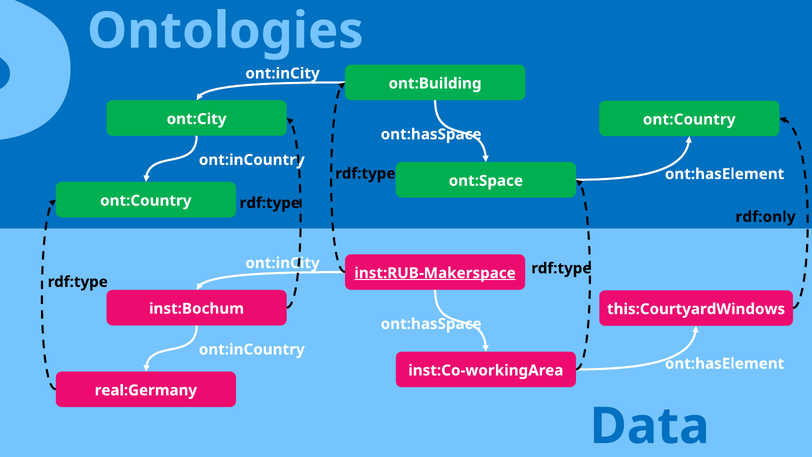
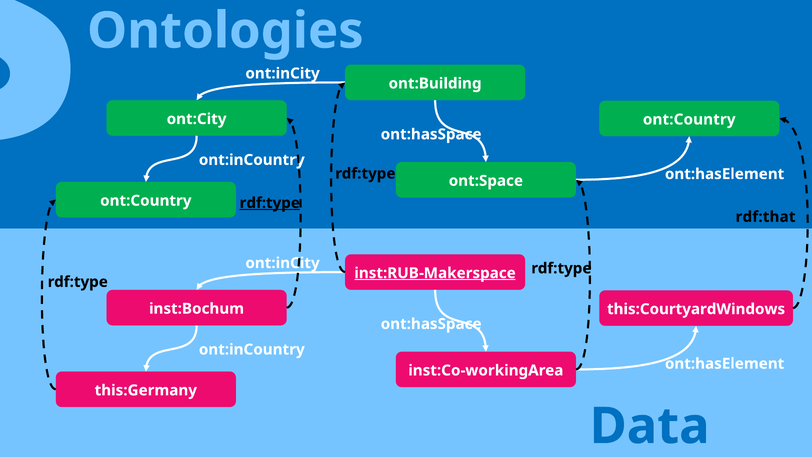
rdf:type at (270, 203) underline: none -> present
rdf:only: rdf:only -> rdf:that
real:Germany: real:Germany -> this:Germany
